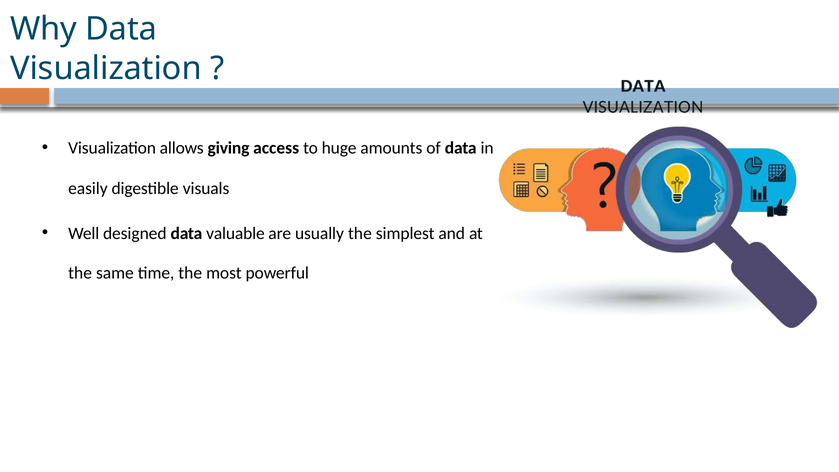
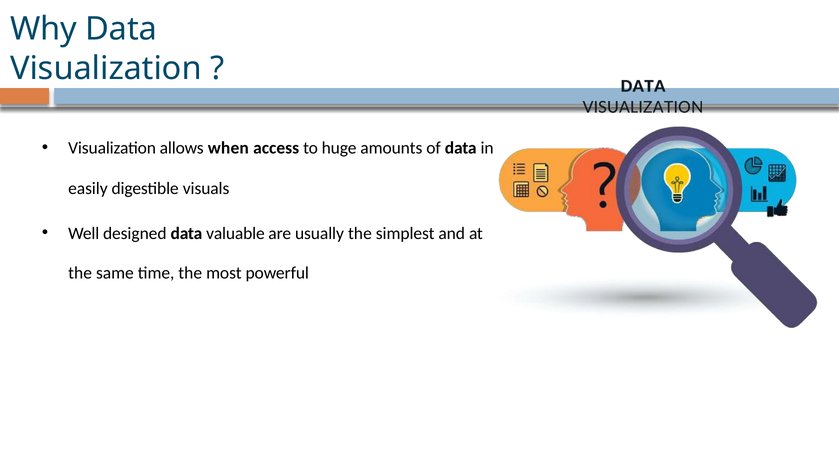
giving: giving -> when
